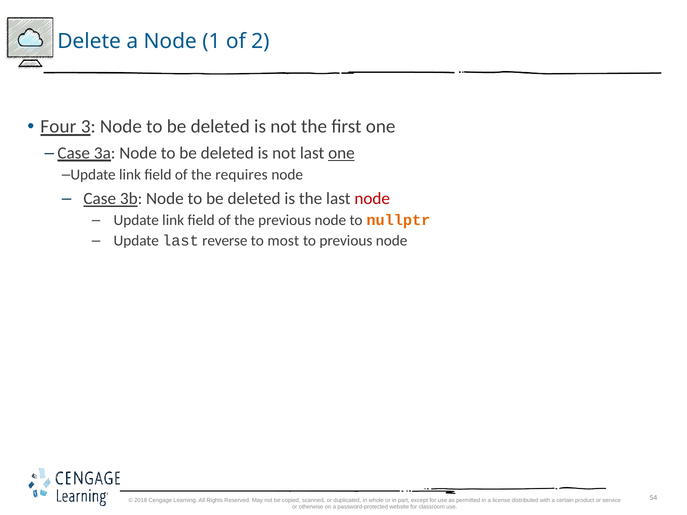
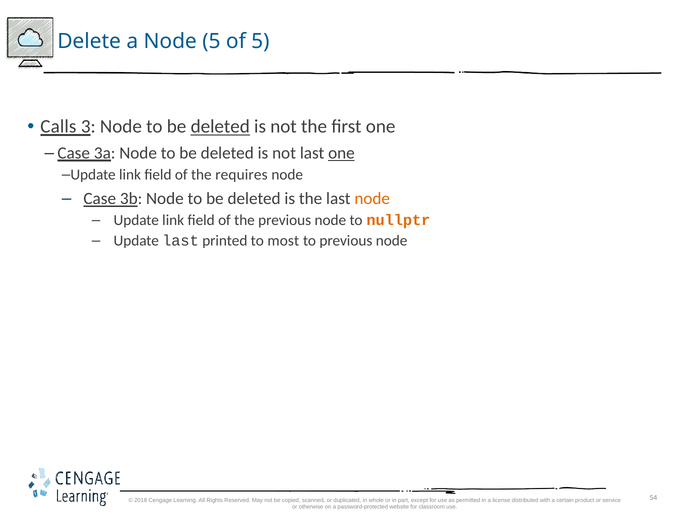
Node 1: 1 -> 5
of 2: 2 -> 5
Four: Four -> Calls
deleted at (220, 127) underline: none -> present
node at (372, 199) colour: red -> orange
reverse: reverse -> printed
